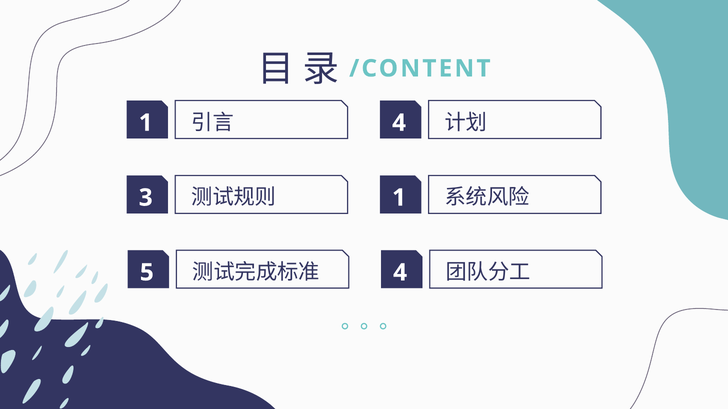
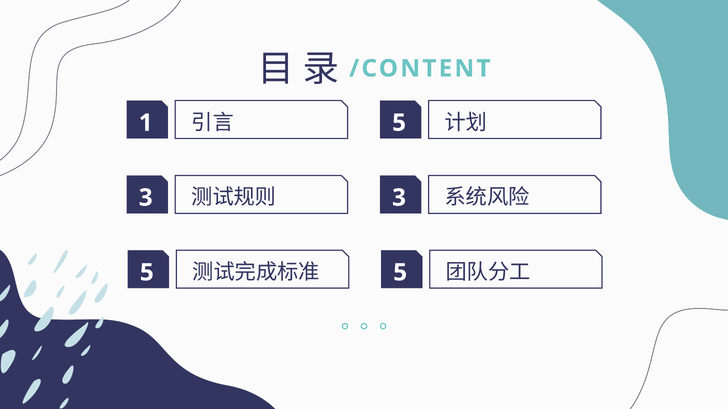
1 4: 4 -> 5
3 1: 1 -> 3
5 4: 4 -> 5
